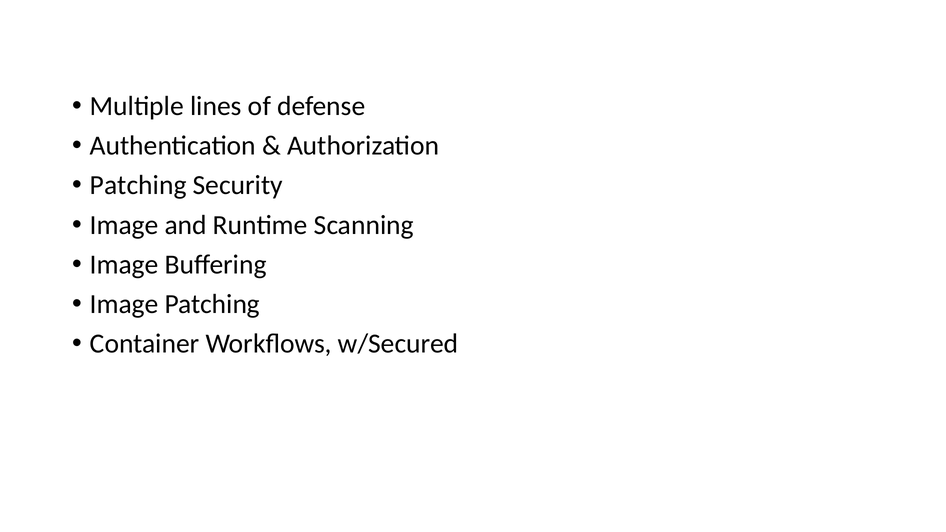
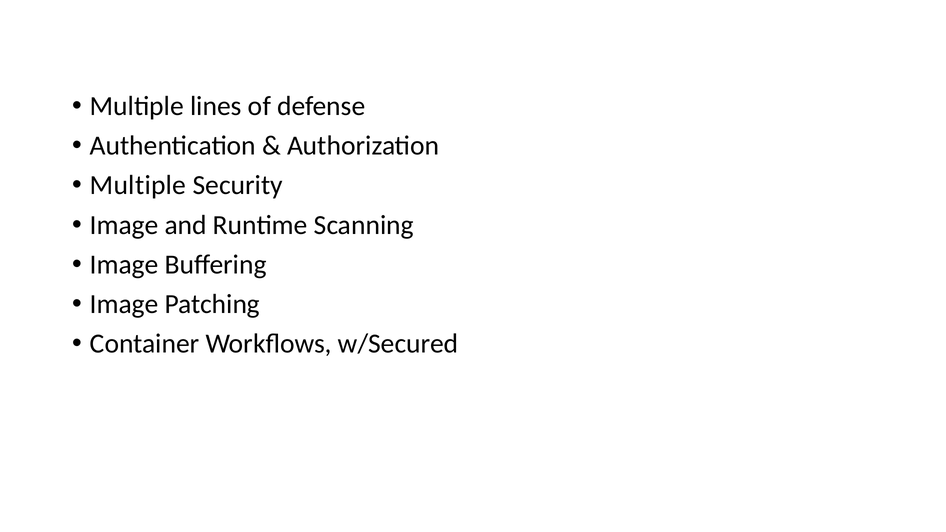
Patching at (138, 185): Patching -> Multiple
